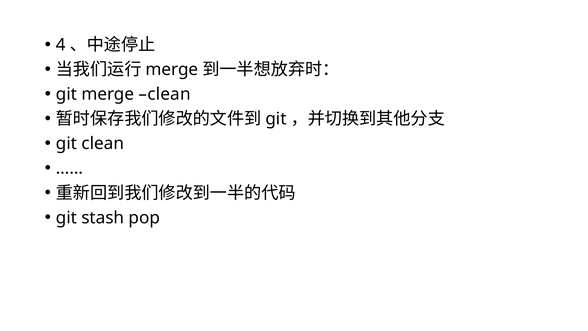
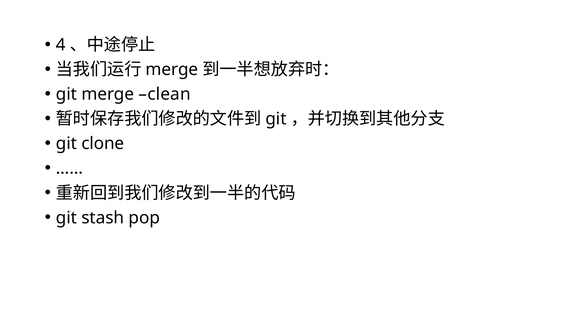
git clean: clean -> clone
